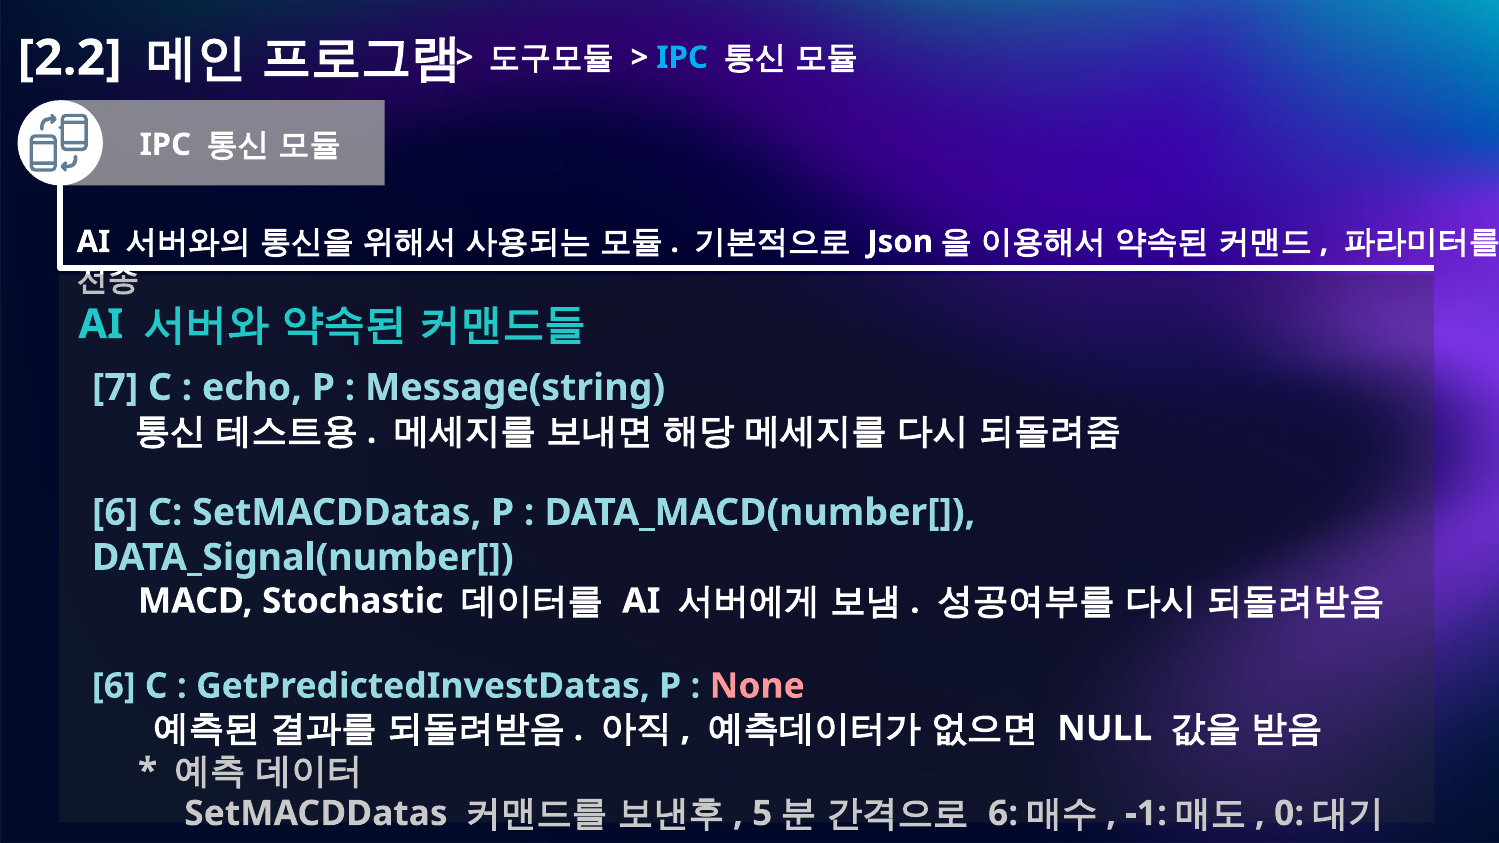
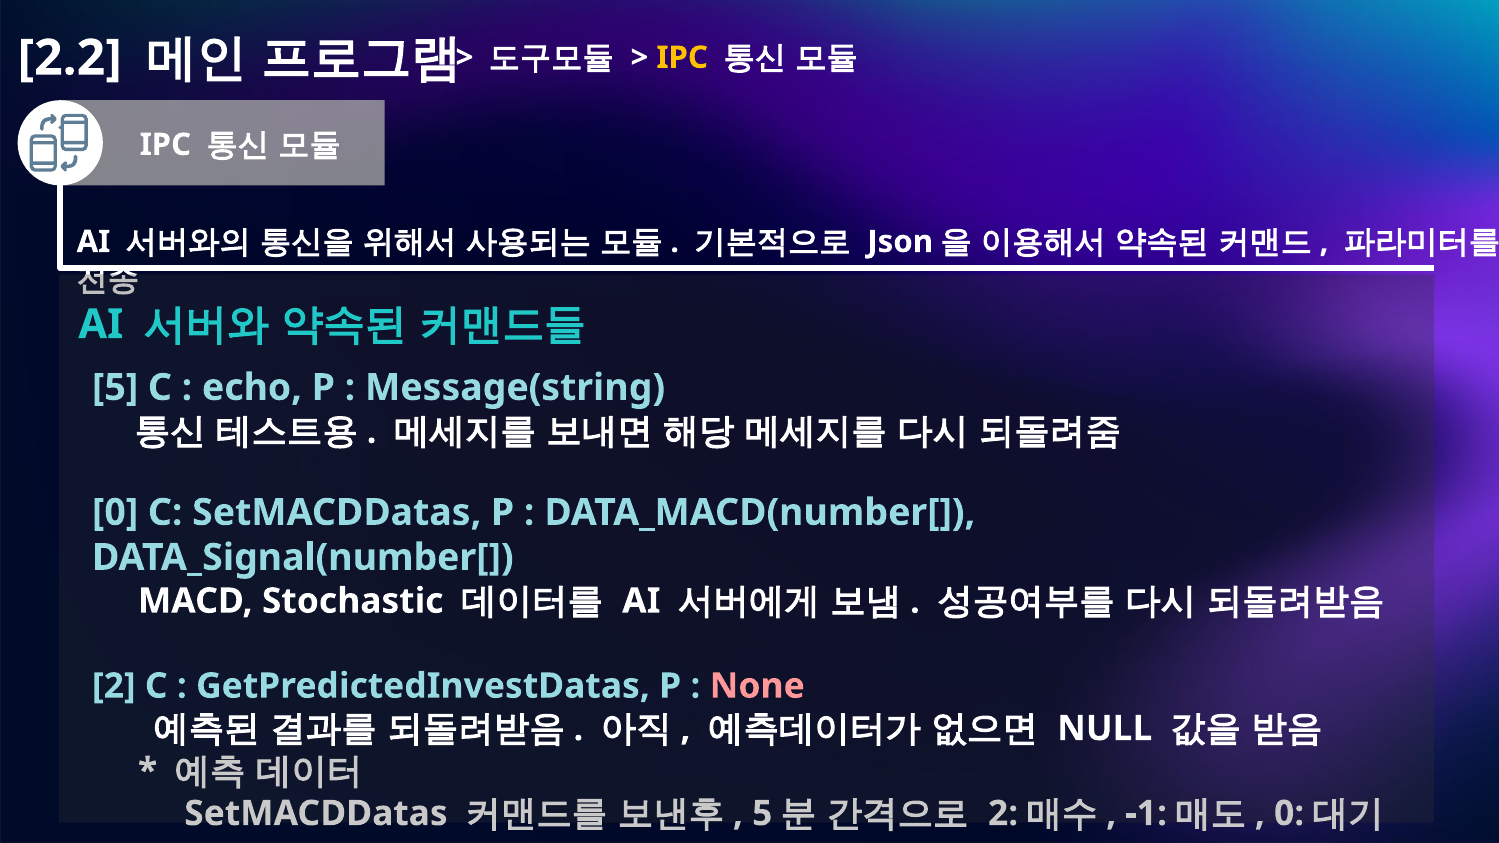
IPC at (682, 58) colour: light blue -> yellow
7 at (115, 388): 7 -> 5
6 at (115, 513): 6 -> 0
6 at (114, 686): 6 -> 2
6 at (1003, 814): 6 -> 2
